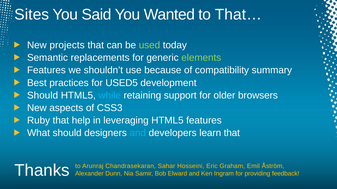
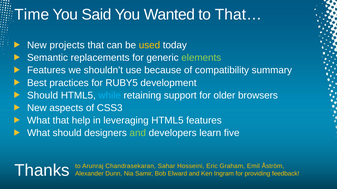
Sites: Sites -> Time
used colour: light green -> yellow
USED5: USED5 -> RUBY5
Ruby at (39, 121): Ruby -> What
and at (138, 133) colour: light blue -> light green
learn that: that -> five
